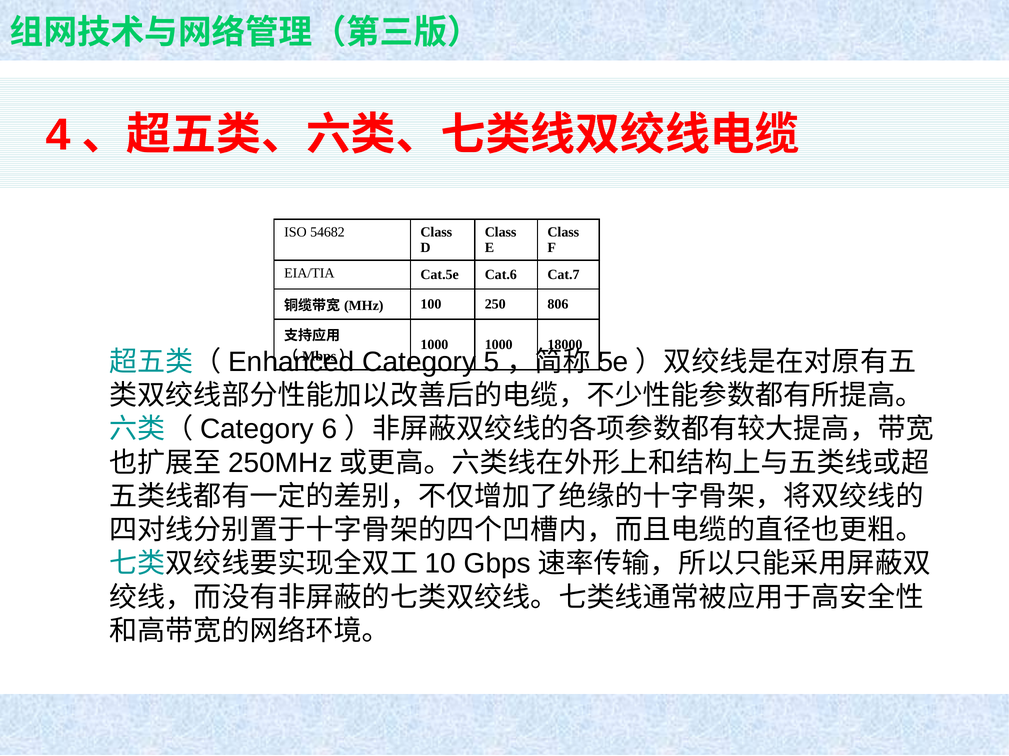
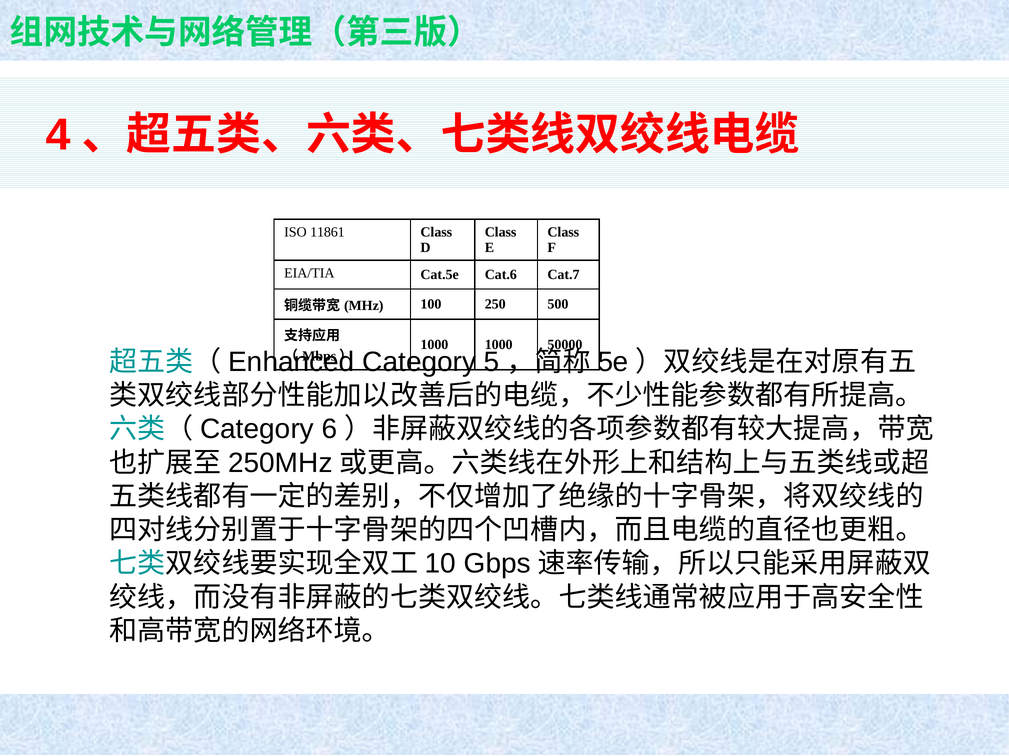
54682: 54682 -> 11861
806: 806 -> 500
18000: 18000 -> 50000
